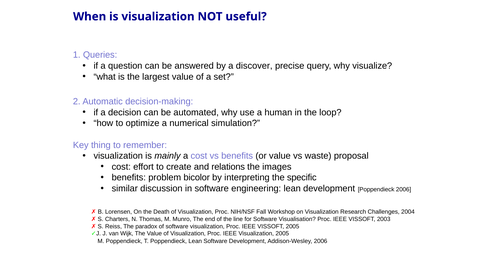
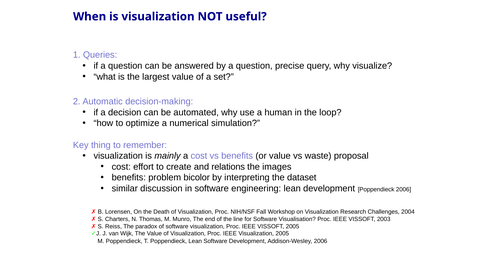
by a discover: discover -> question
specific: specific -> dataset
